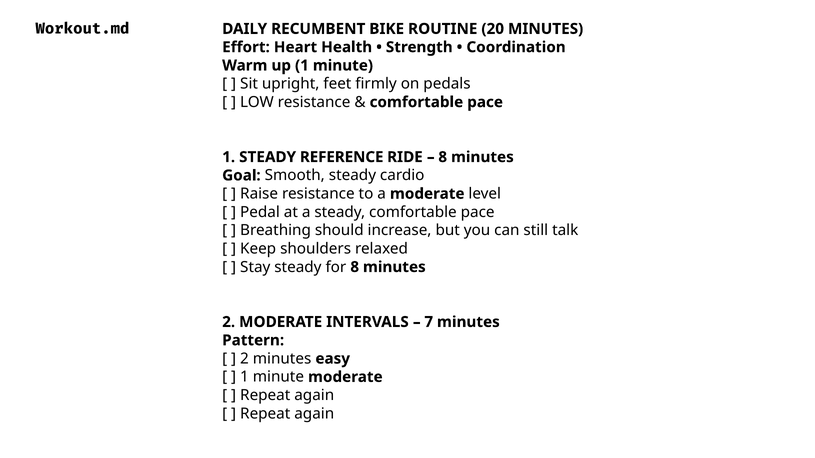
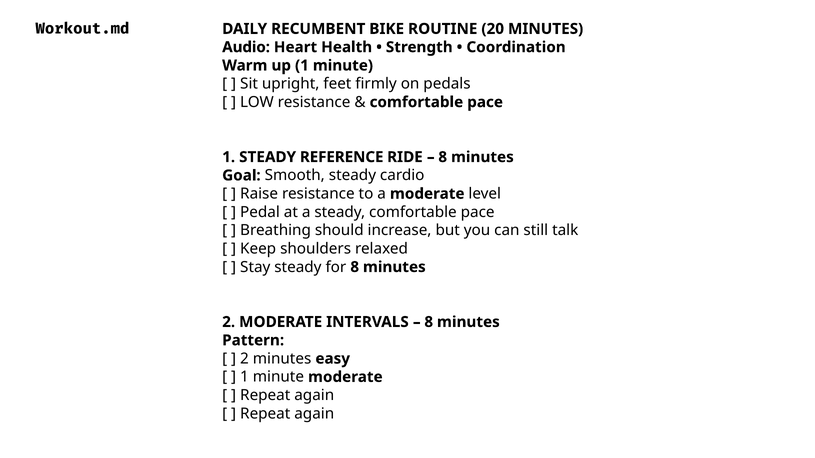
Effort: Effort -> Audio
7 at (429, 322): 7 -> 8
